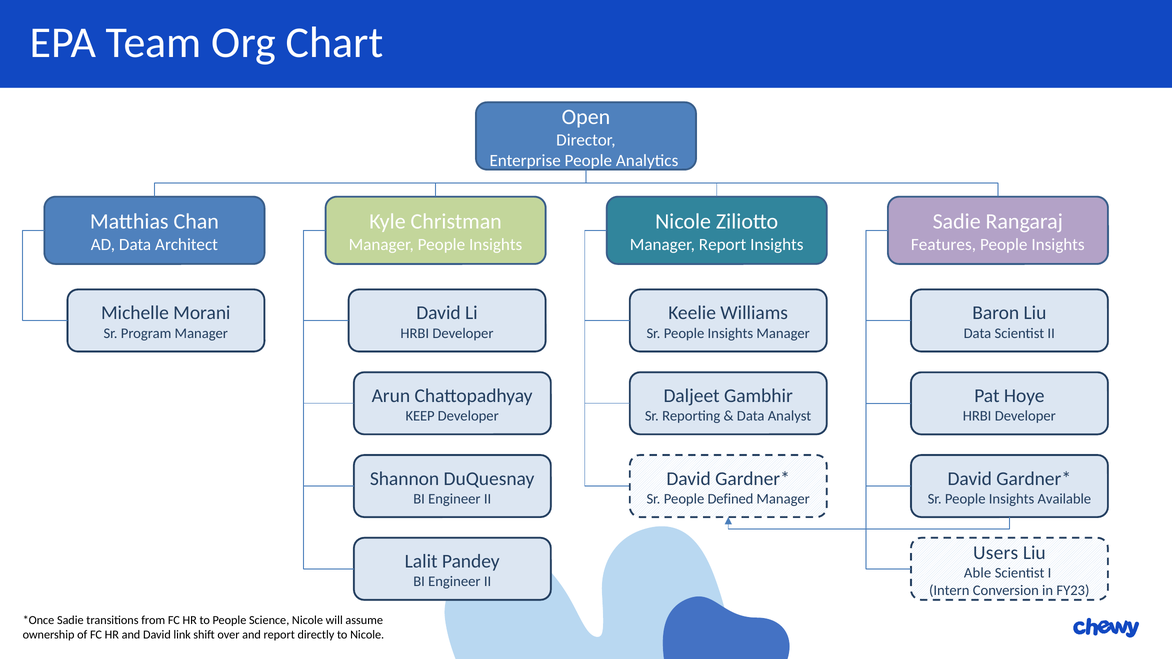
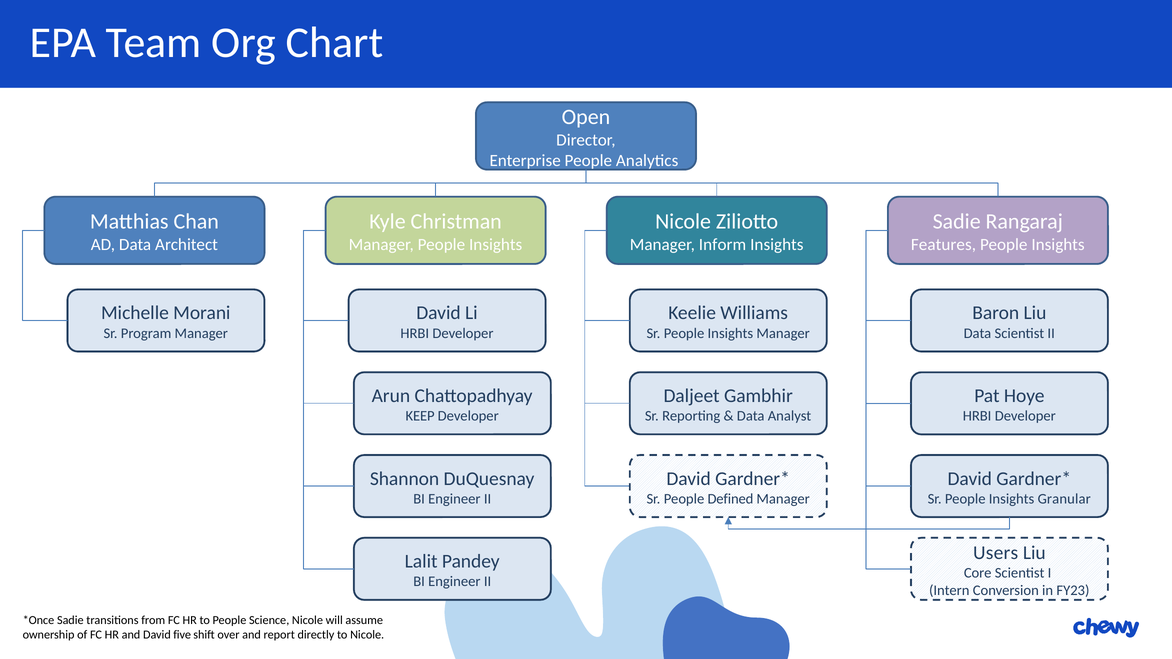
Manager Report: Report -> Inform
Available: Available -> Granular
Able: Able -> Core
link: link -> five
